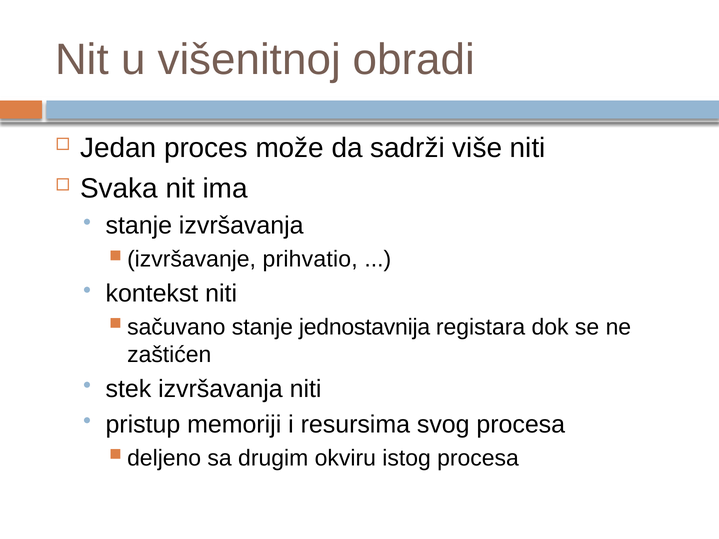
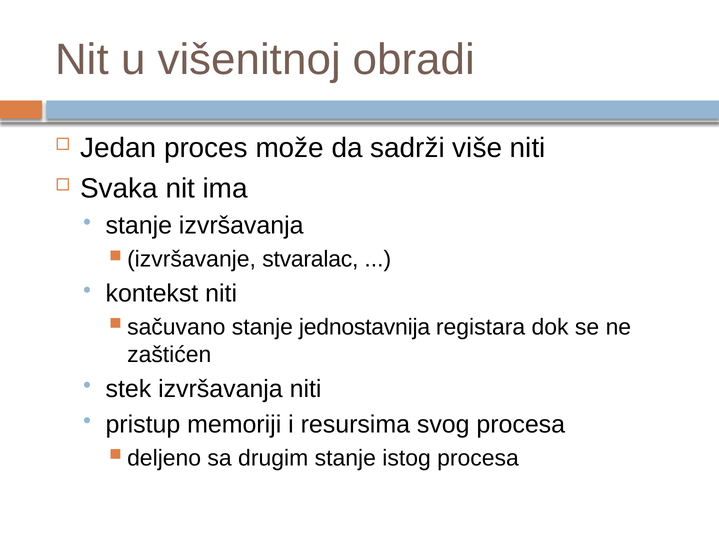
prihvatio: prihvatio -> stvaralac
drugim okviru: okviru -> stanje
